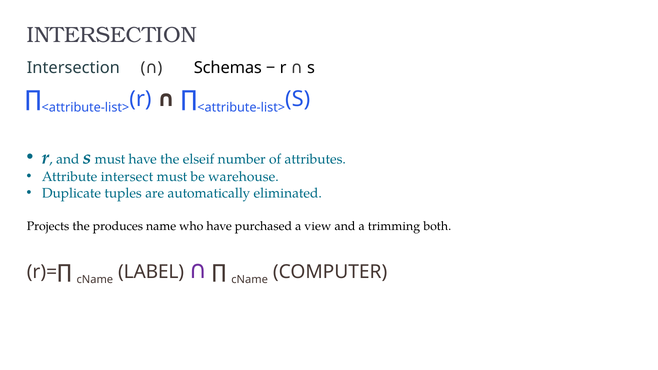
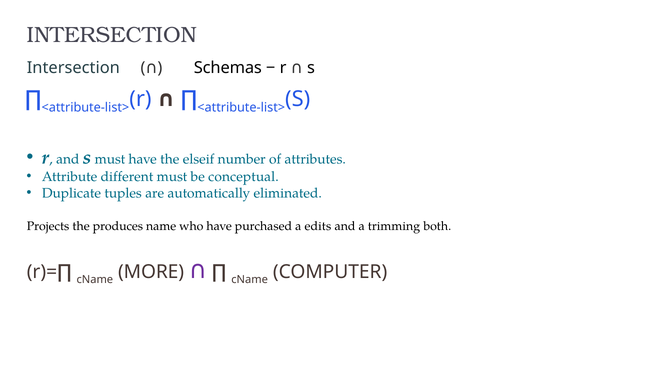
intersect: intersect -> different
warehouse: warehouse -> conceptual
view: view -> edits
LABEL: LABEL -> MORE
